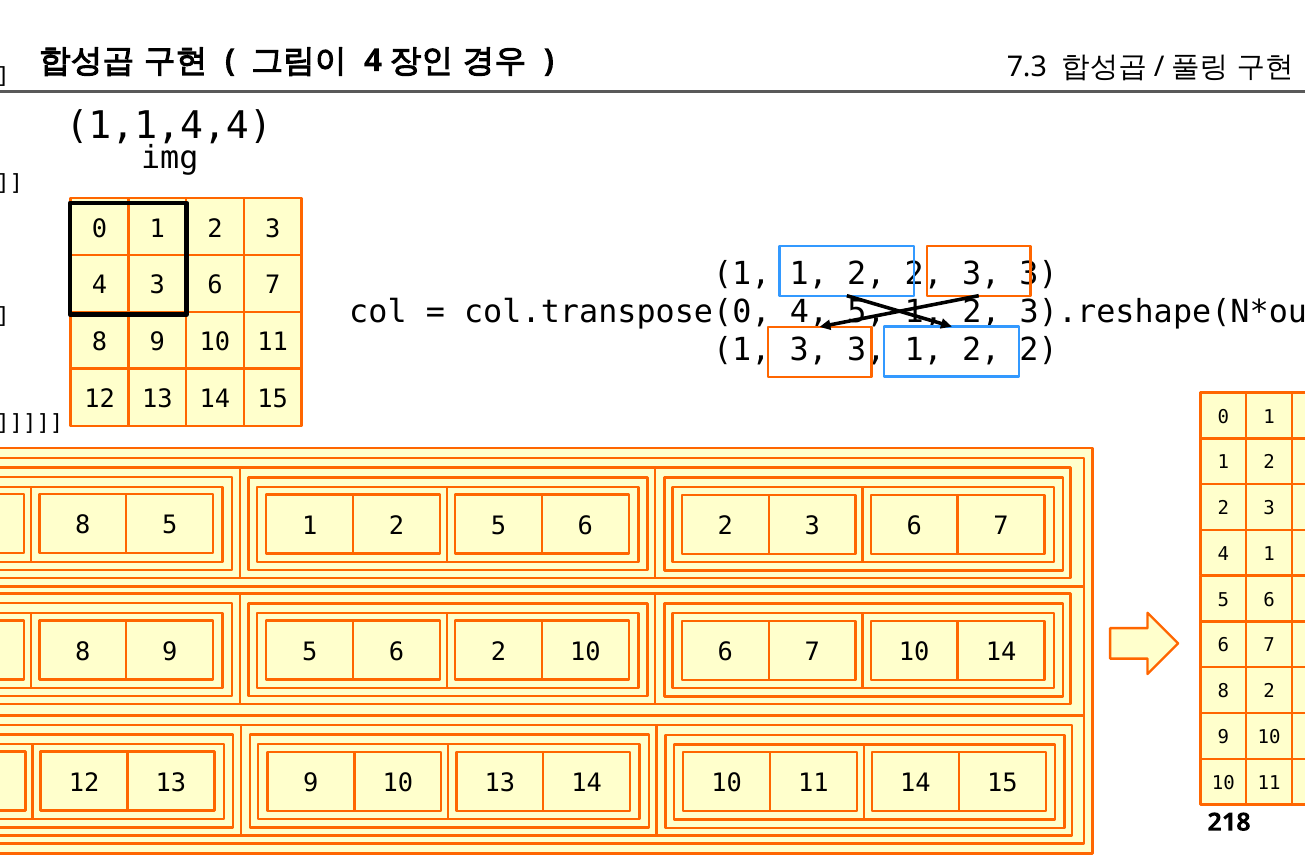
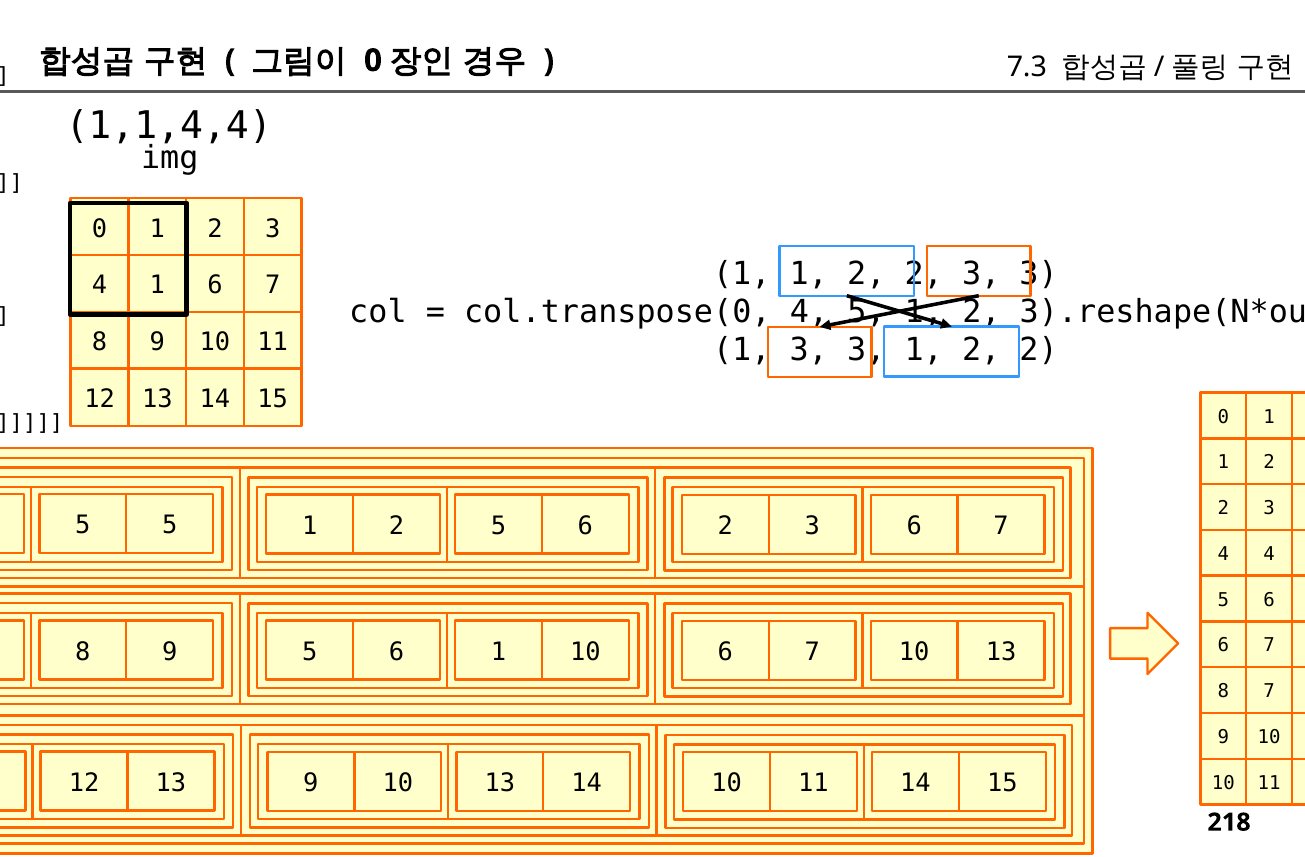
4 at (373, 61): 4 -> 0
3 at (157, 286): 3 -> 1
8 at (83, 526): 8 -> 5
1 at (1269, 554): 1 -> 4
9 5 6 2: 2 -> 1
7 10 14: 14 -> 13
8 2: 2 -> 7
